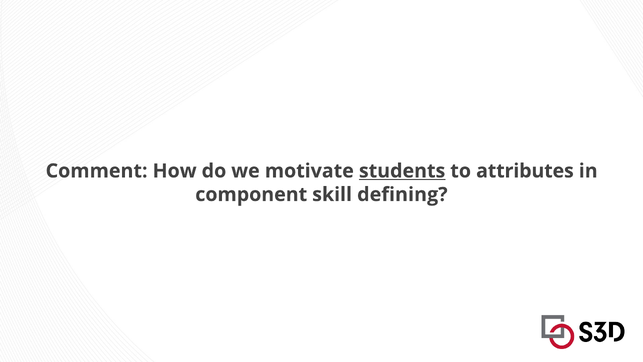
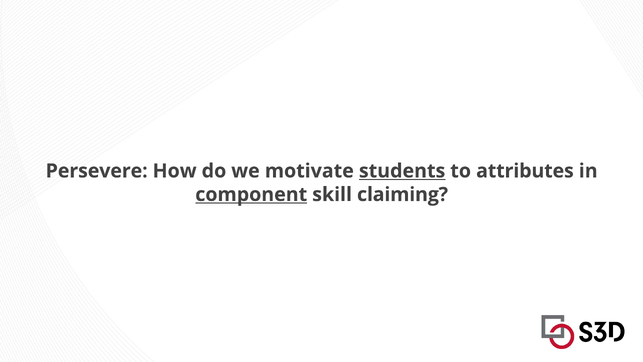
Comment: Comment -> Persevere
component underline: none -> present
defining: defining -> claiming
